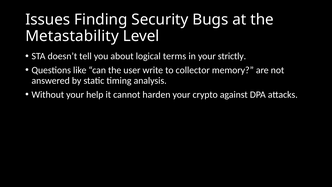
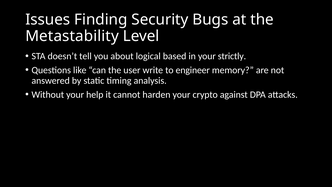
terms: terms -> based
collector: collector -> engineer
